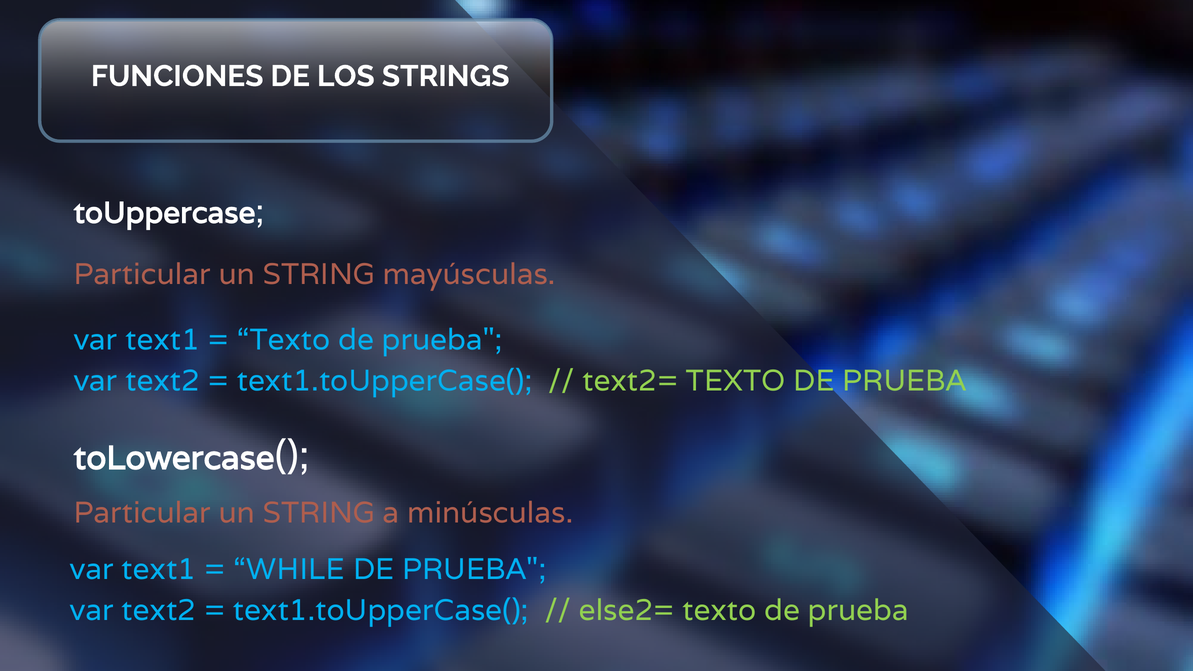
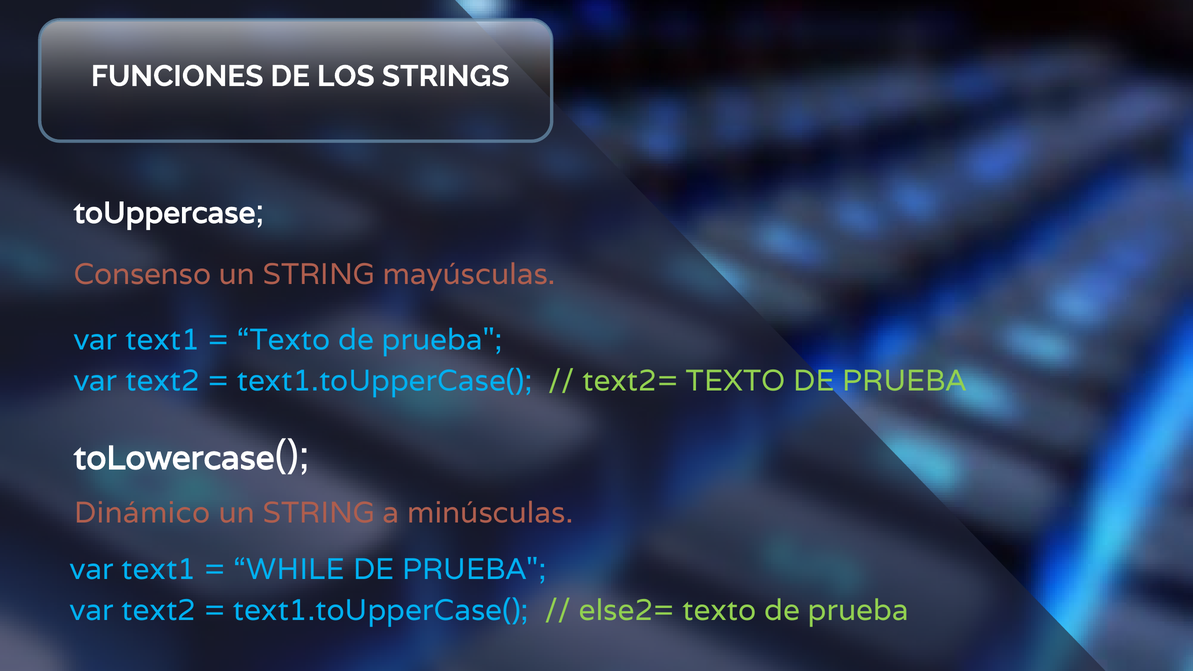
Particular at (142, 274): Particular -> Consenso
Particular at (142, 513): Particular -> Dinámico
